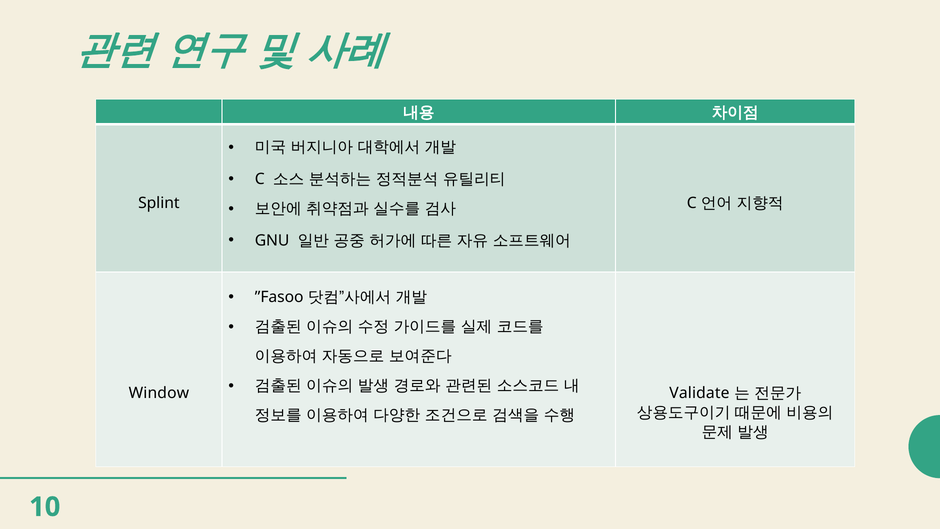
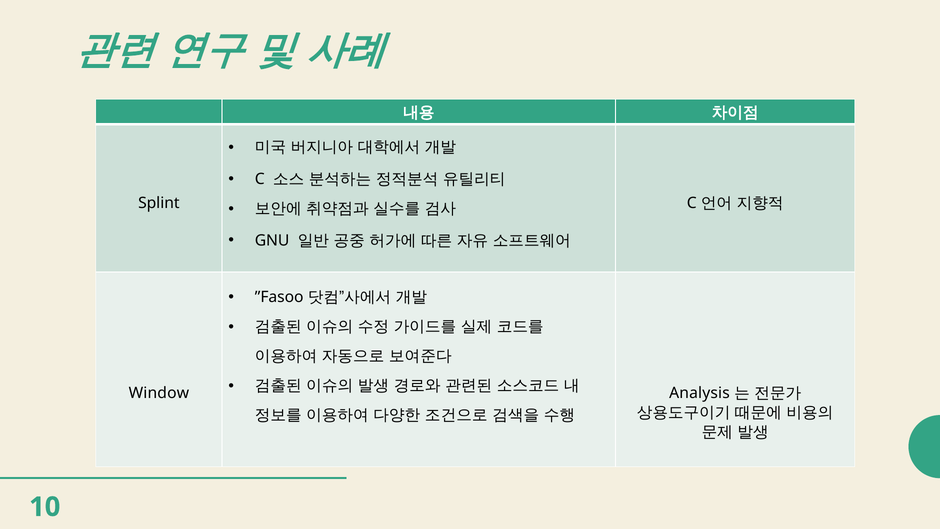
Validate: Validate -> Analysis
